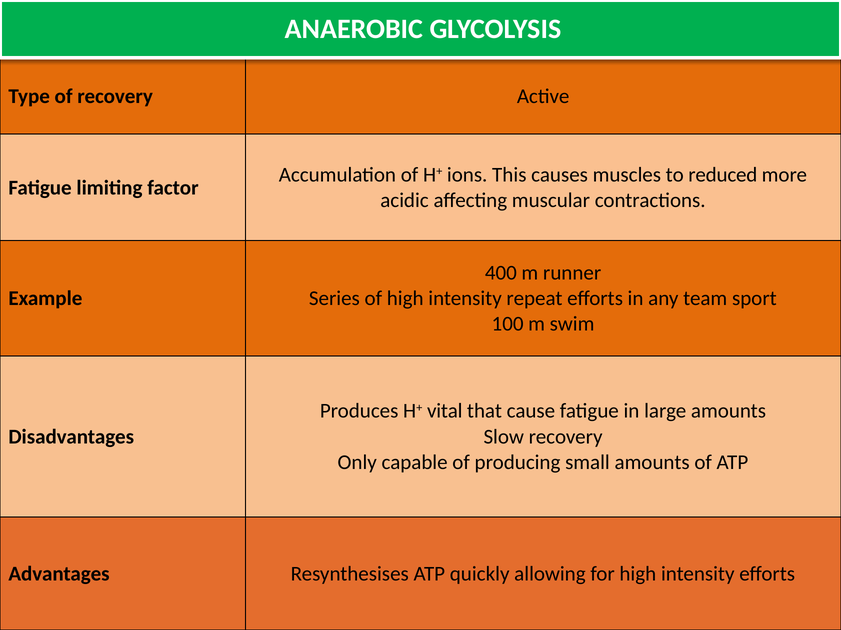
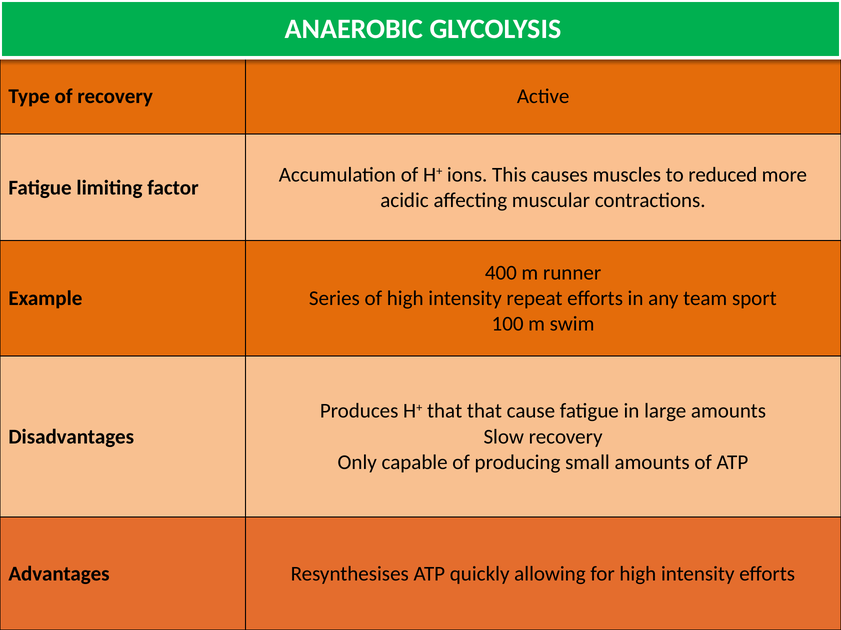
H+ vital: vital -> that
